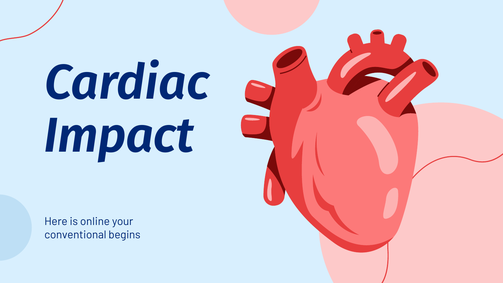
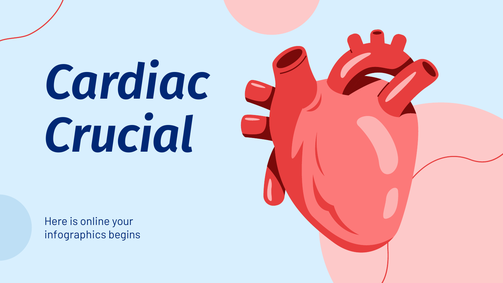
Impact: Impact -> Crucial
conventional: conventional -> infographics
